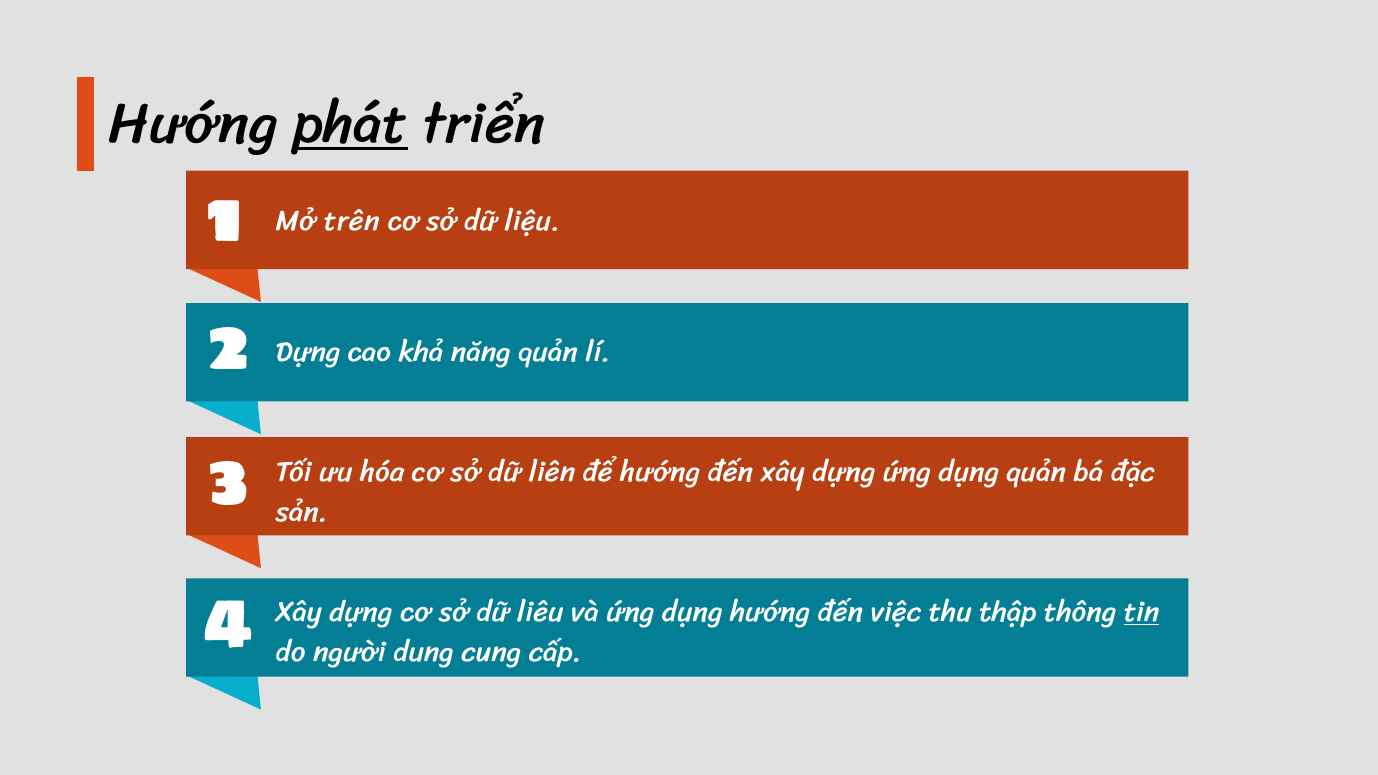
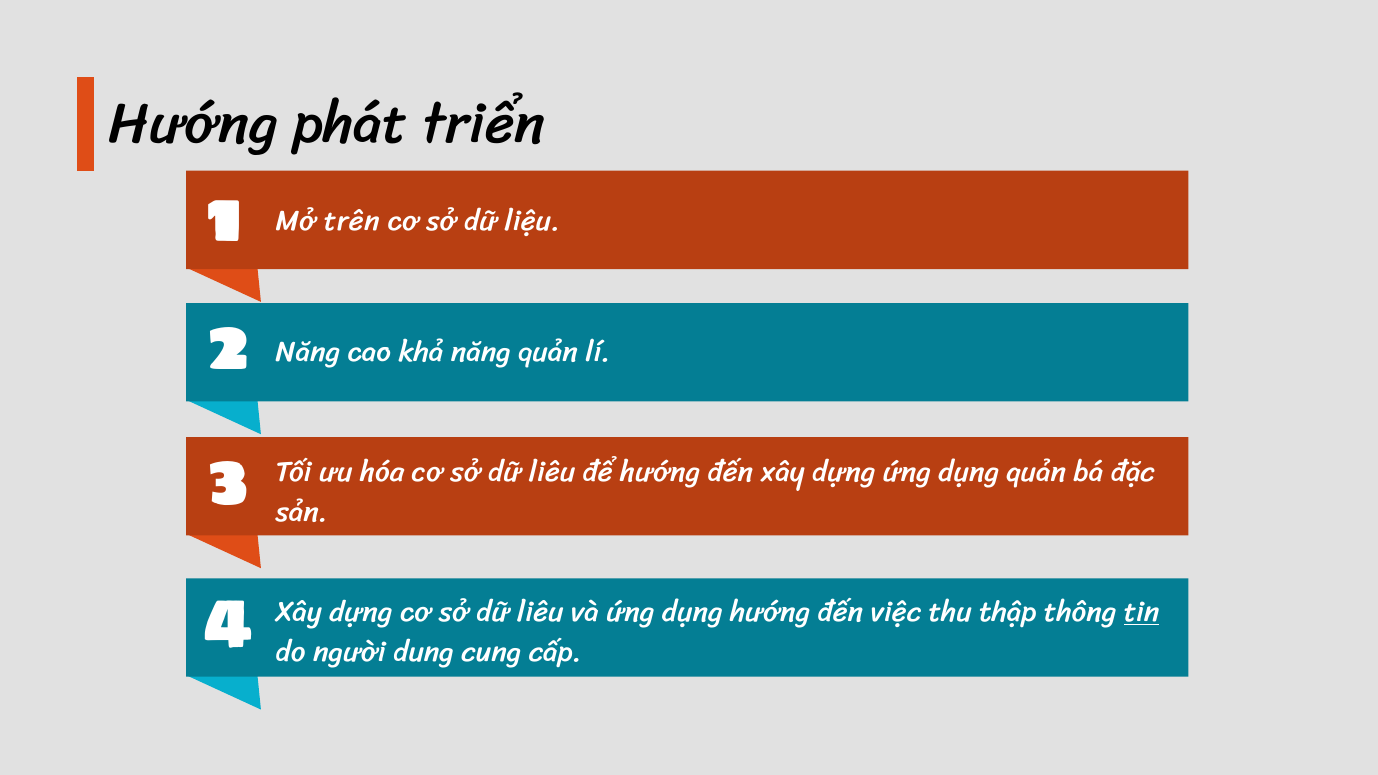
phát underline: present -> none
Dựng at (308, 352): Dựng -> Năng
liên at (552, 472): liên -> liêu
